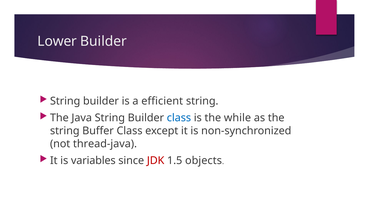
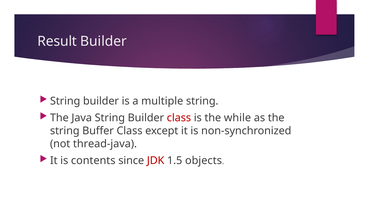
Lower: Lower -> Result
efficient: efficient -> multiple
class at (179, 118) colour: blue -> red
variables: variables -> contents
